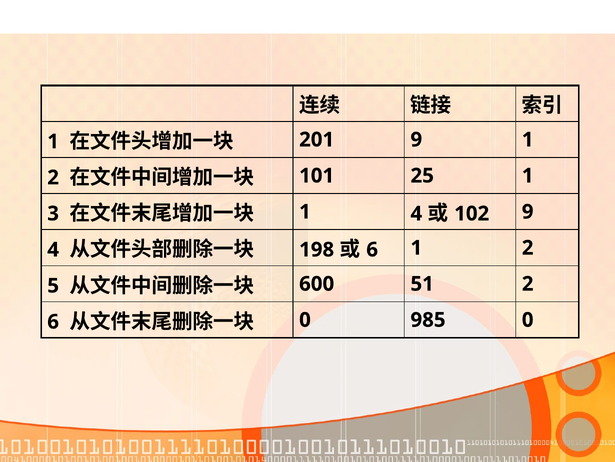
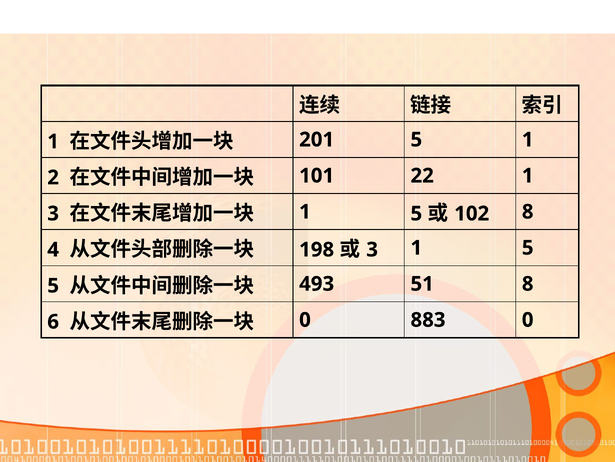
201 9: 9 -> 5
25: 25 -> 22
4 at (416, 213): 4 -> 5
9 at (528, 211): 9 -> 8
6 at (372, 249): 6 -> 3
2 at (528, 247): 2 -> 5
600: 600 -> 493
51 2: 2 -> 8
985: 985 -> 883
